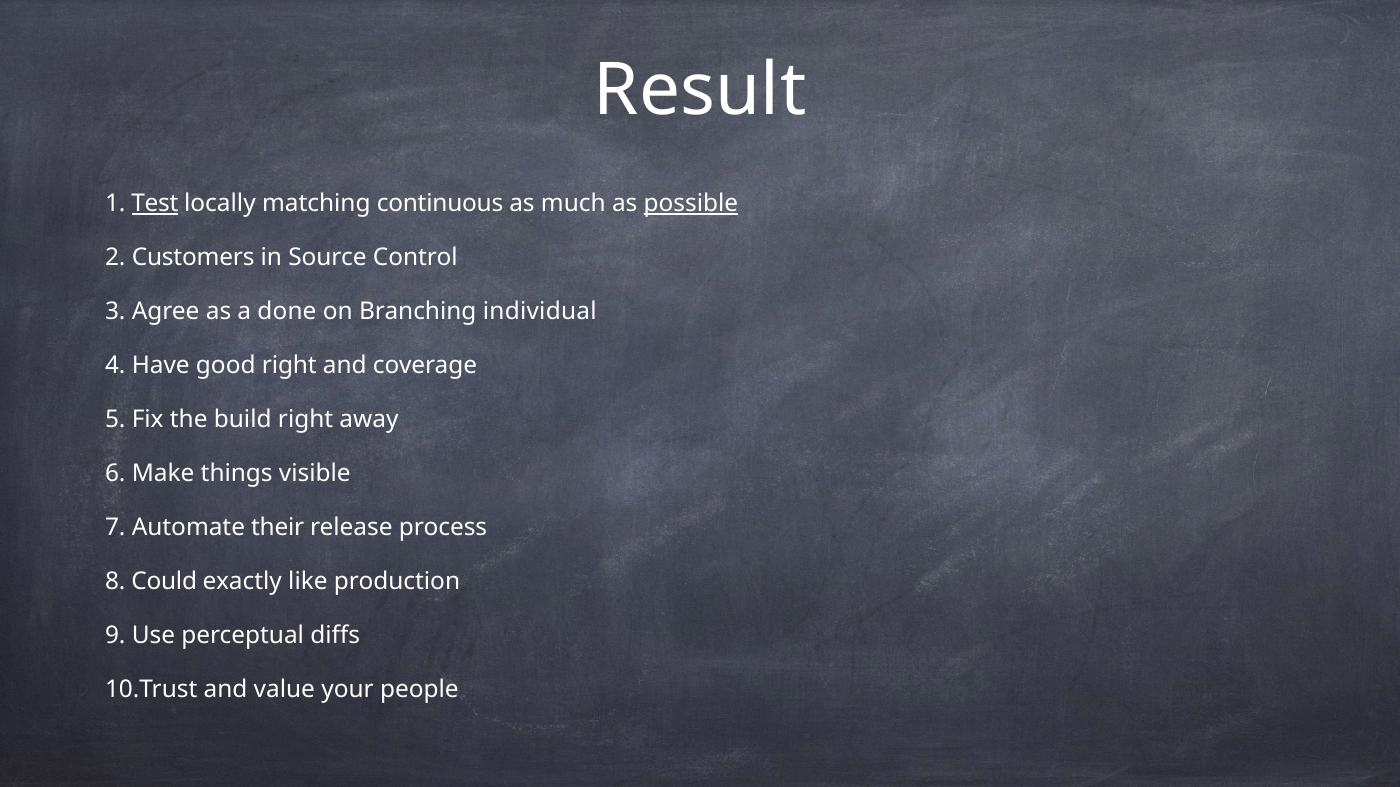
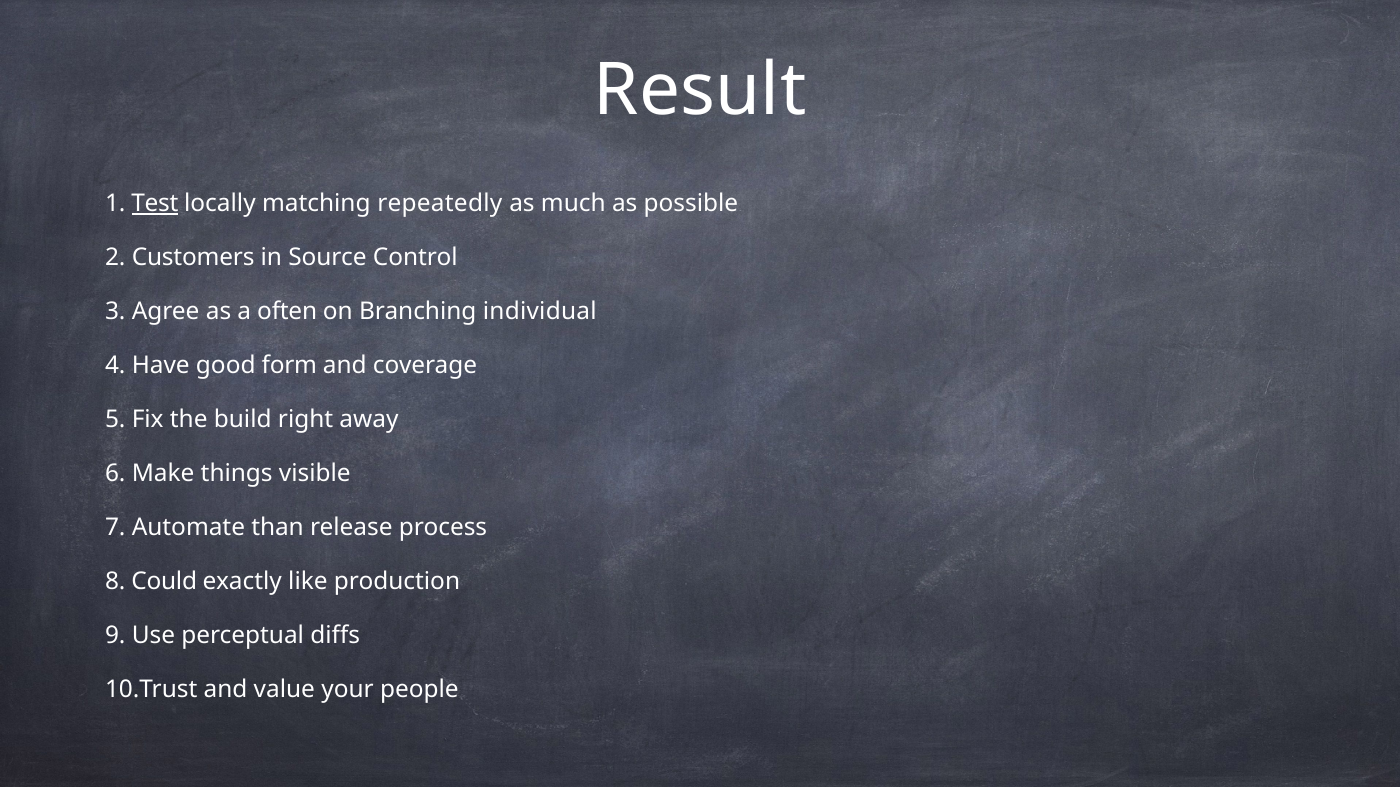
continuous: continuous -> repeatedly
possible underline: present -> none
done: done -> often
good right: right -> form
their: their -> than
